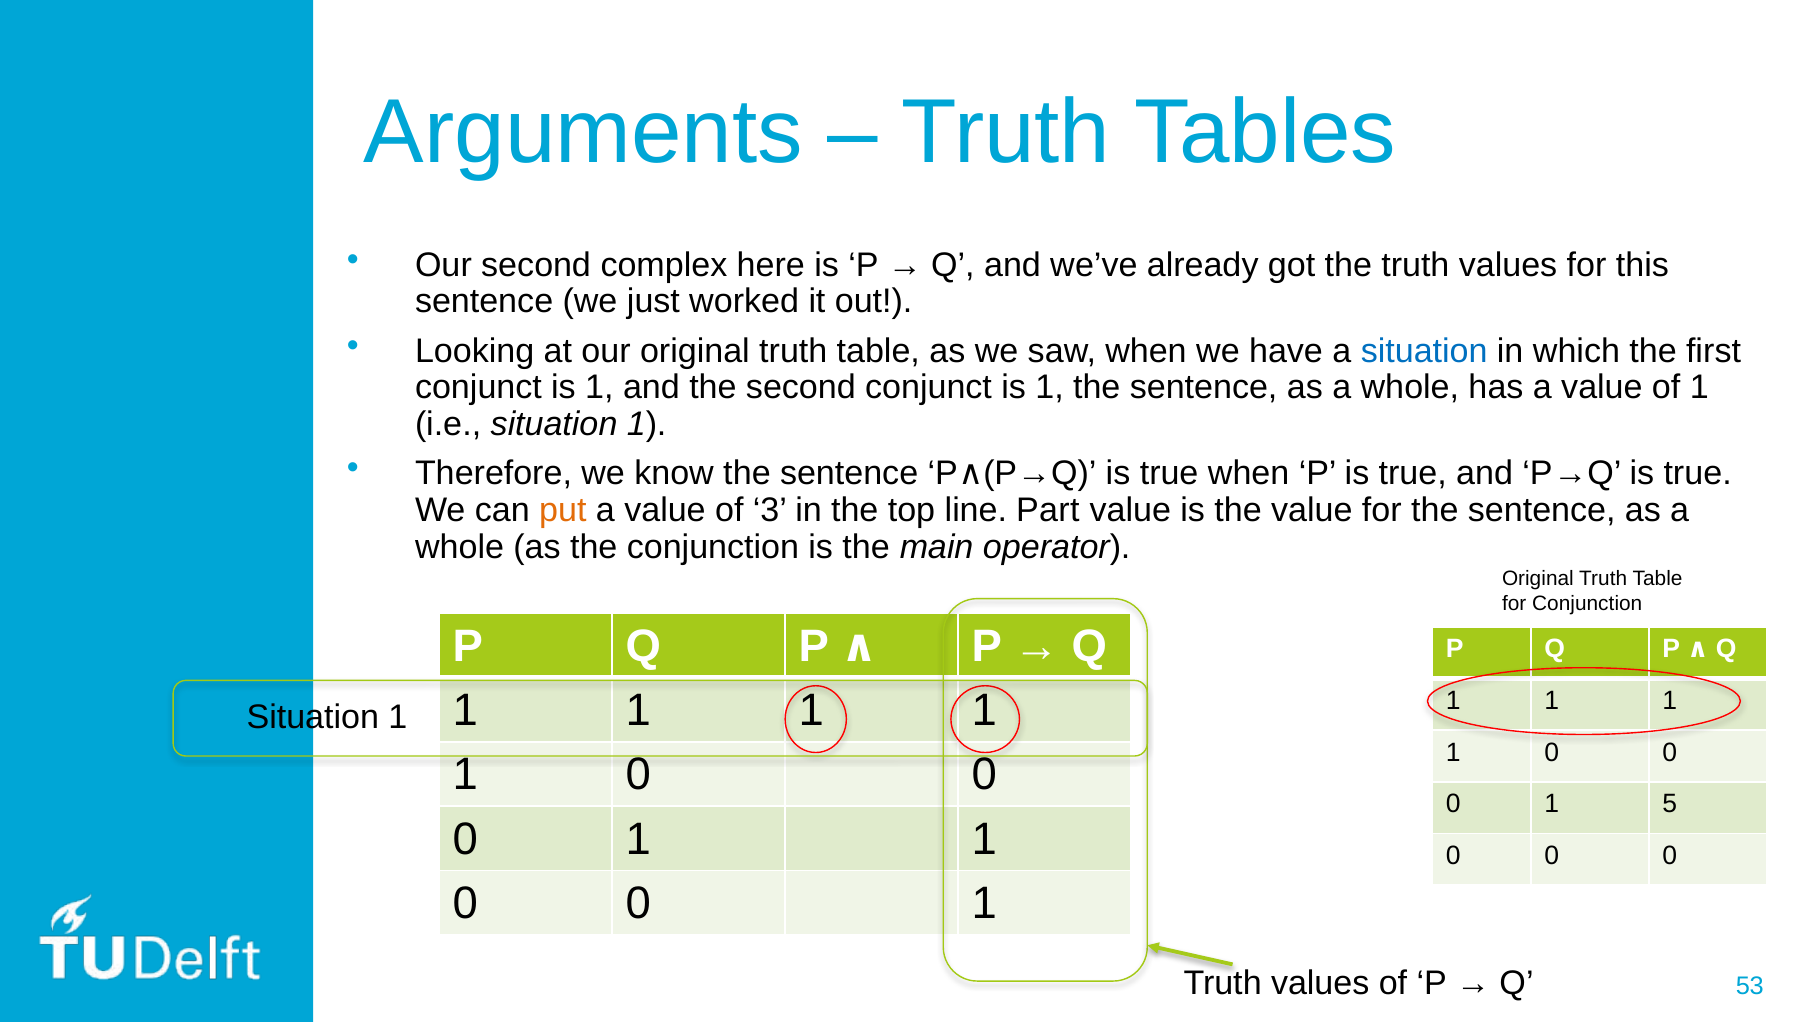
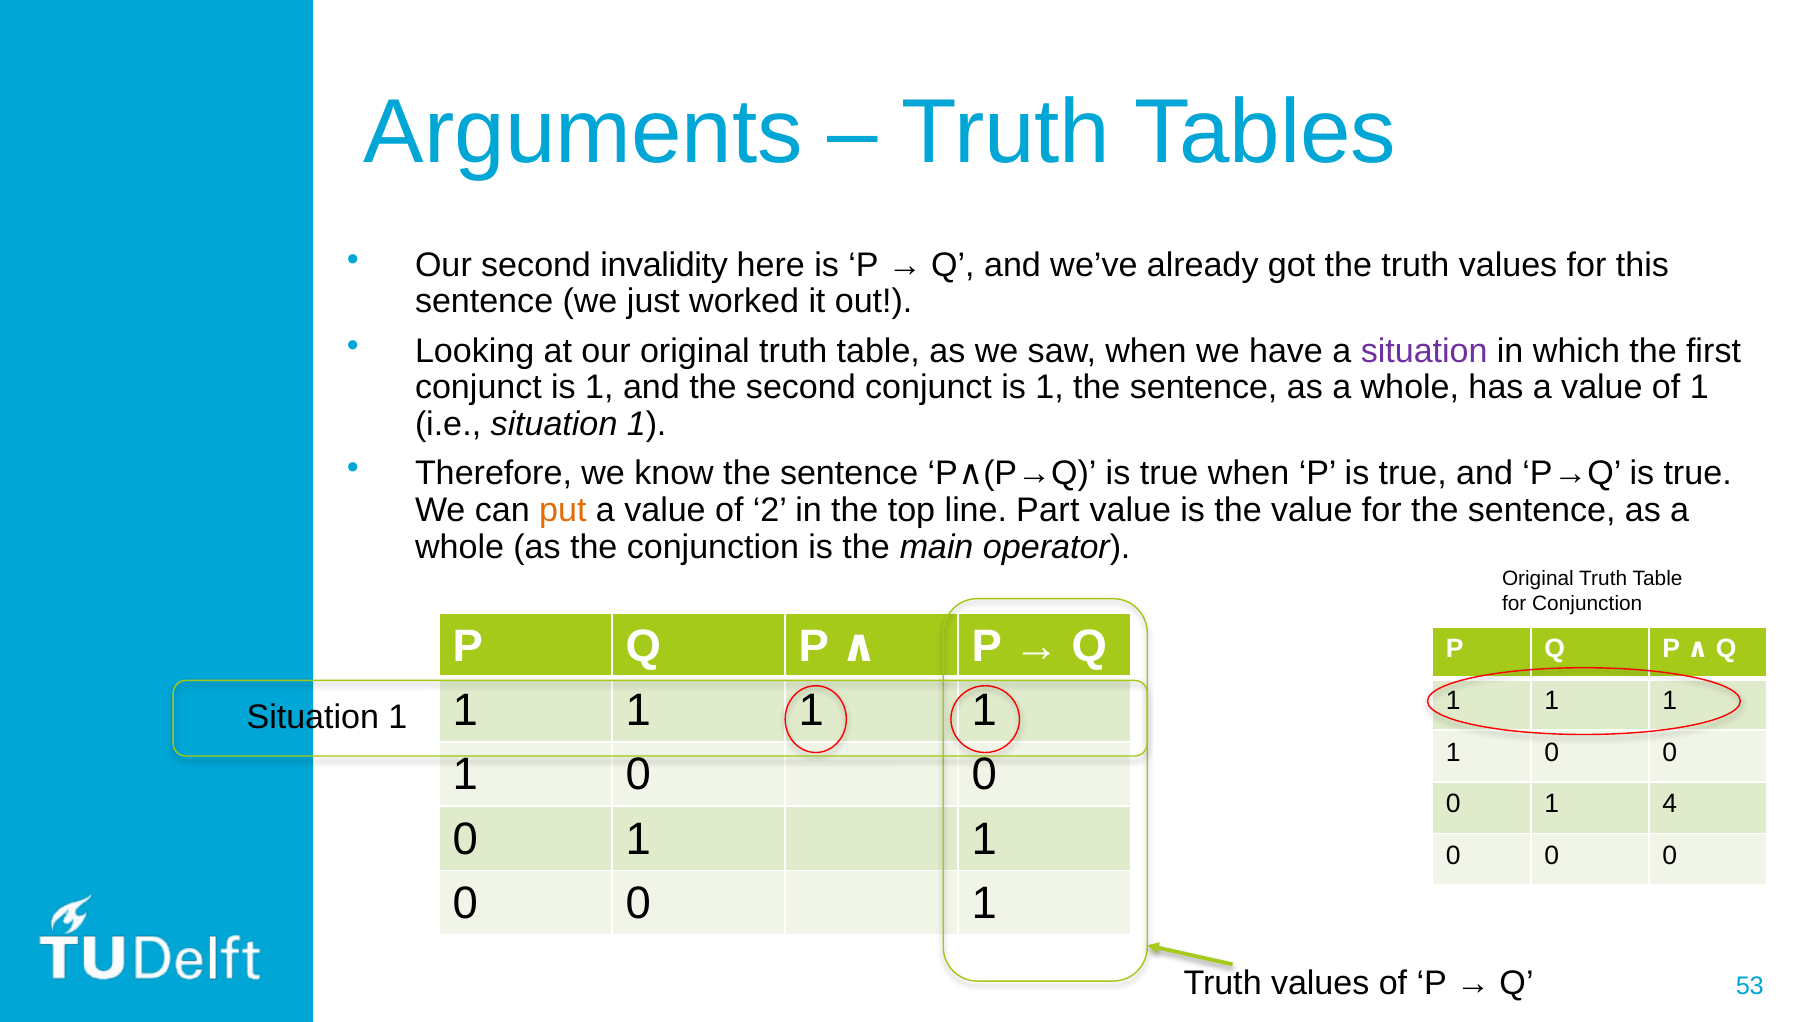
complex: complex -> invalidity
situation at (1424, 351) colour: blue -> purple
3: 3 -> 2
5: 5 -> 4
